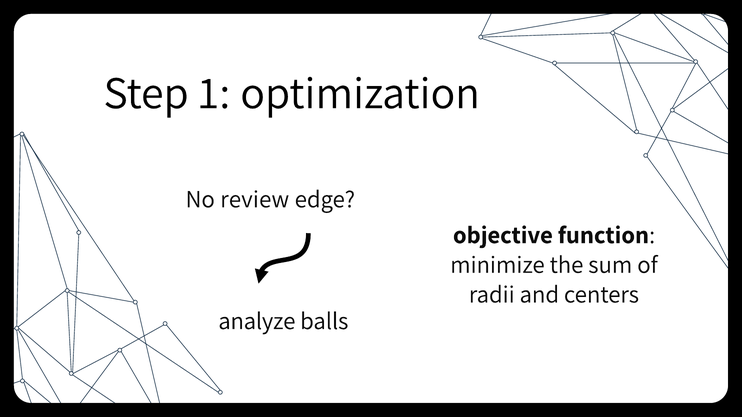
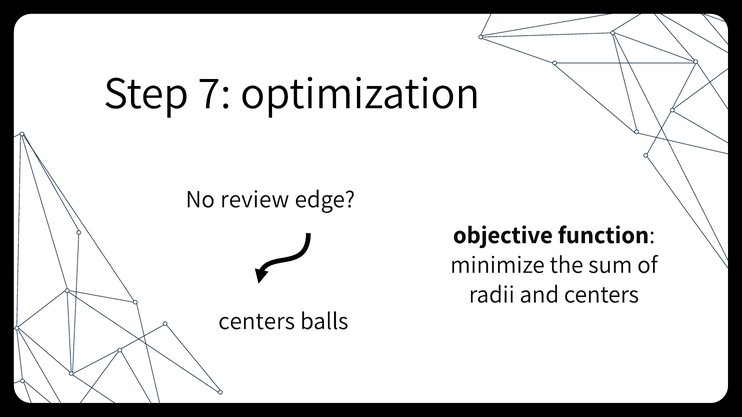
1: 1 -> 7
analyze at (257, 321): analyze -> centers
